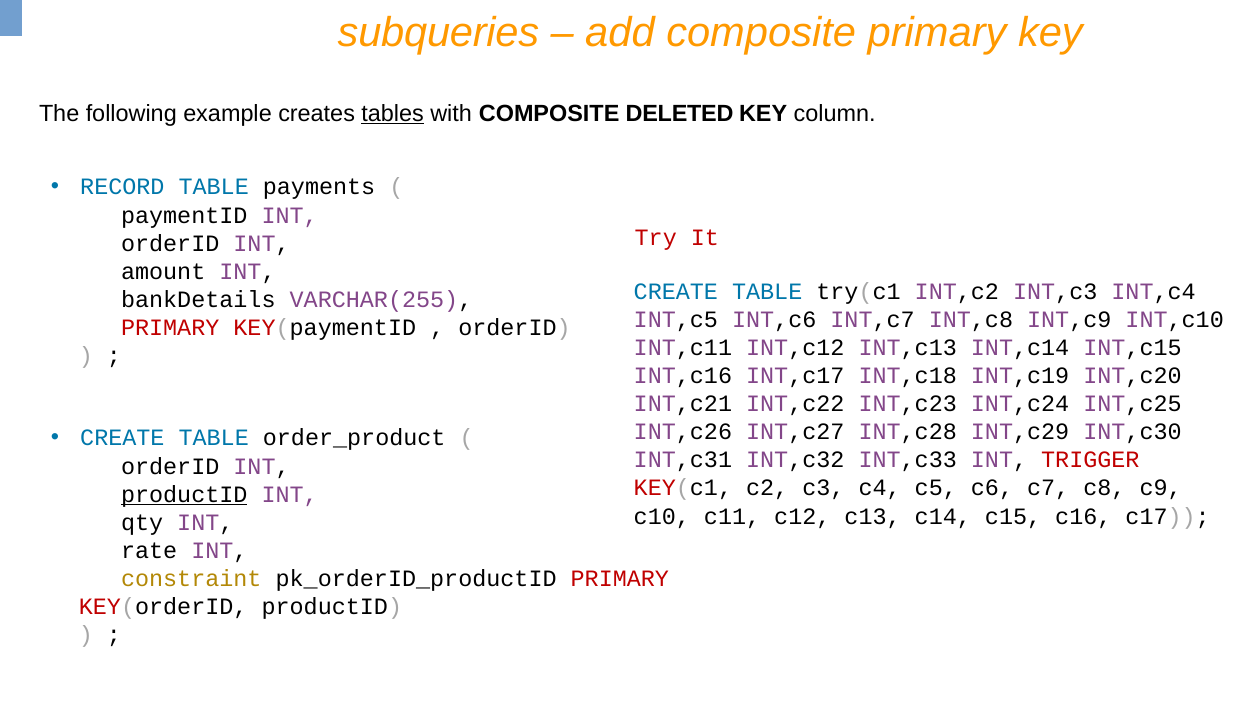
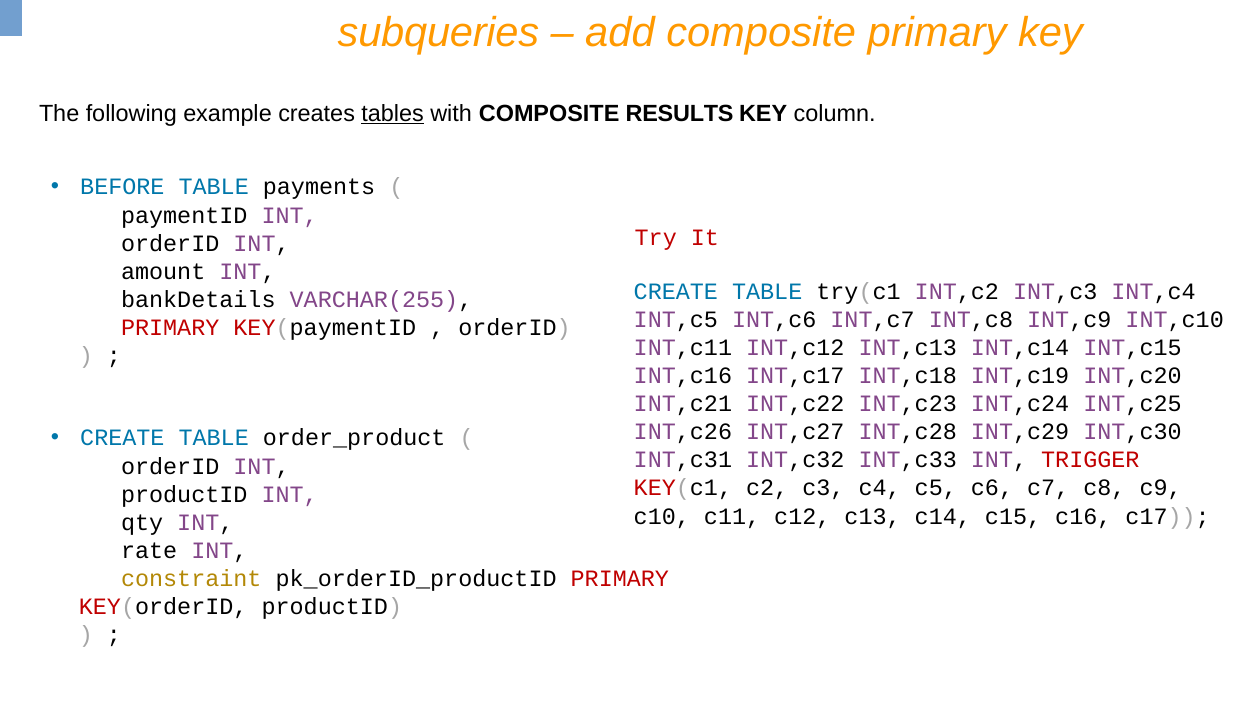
DELETED: DELETED -> RESULTS
RECORD: RECORD -> BEFORE
productID at (184, 494) underline: present -> none
